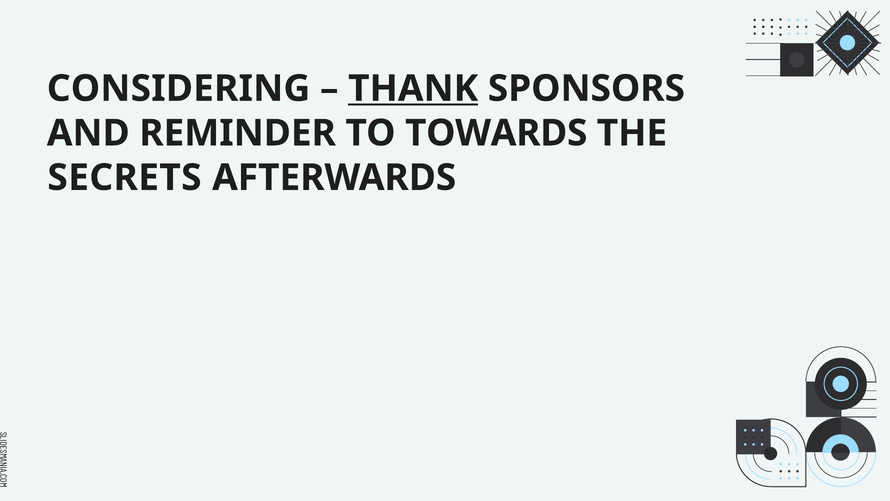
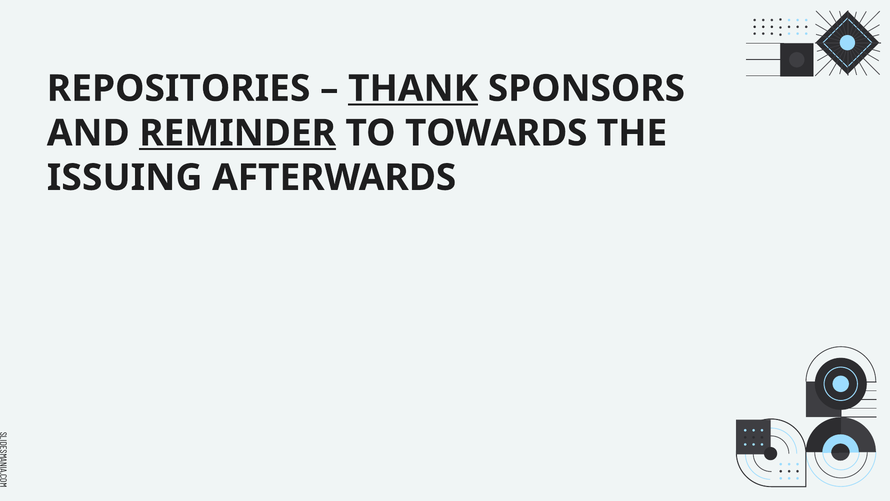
CONSIDERING: CONSIDERING -> REPOSITORIES
REMINDER underline: none -> present
SECRETS: SECRETS -> ISSUING
